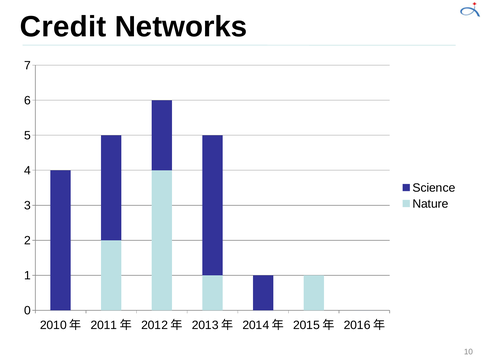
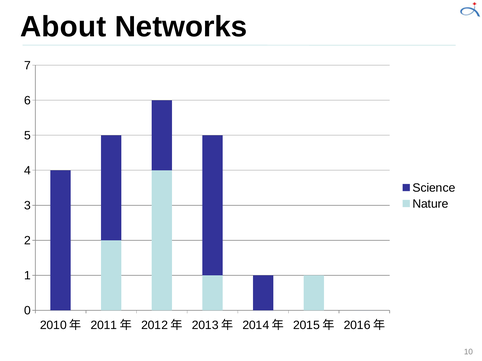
Credit: Credit -> About
